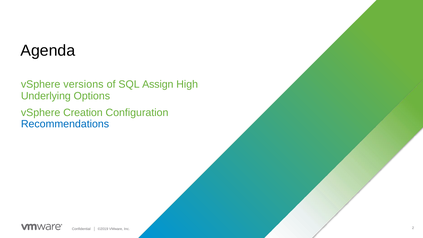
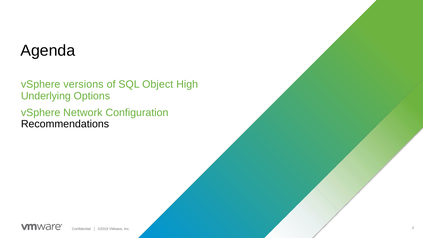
Assign: Assign -> Object
Creation: Creation -> Network
Recommendations colour: blue -> black
